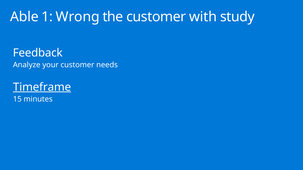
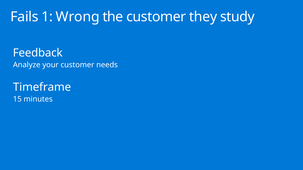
Able: Able -> Fails
with: with -> they
Timeframe underline: present -> none
